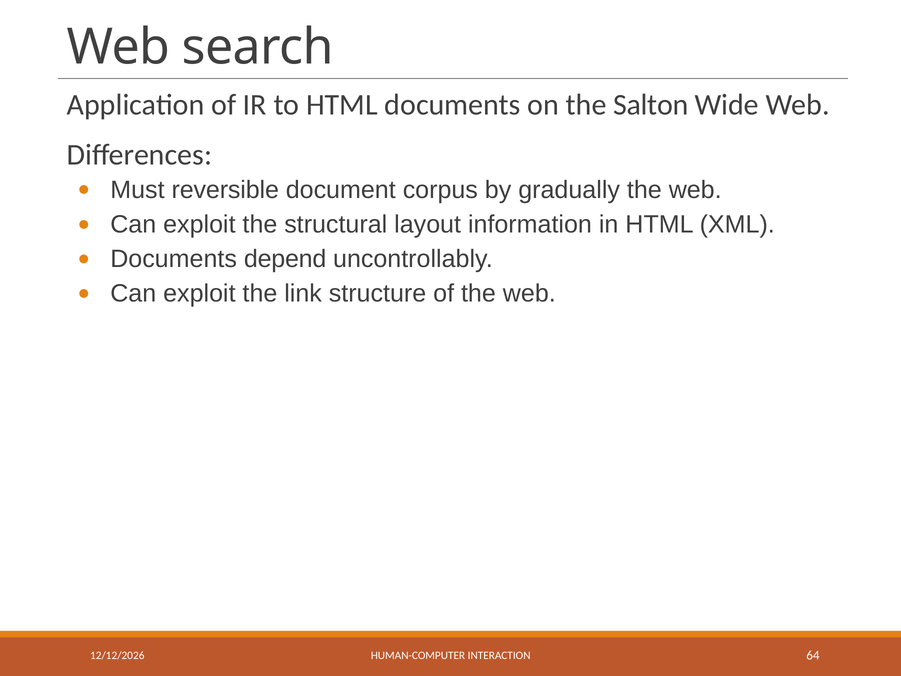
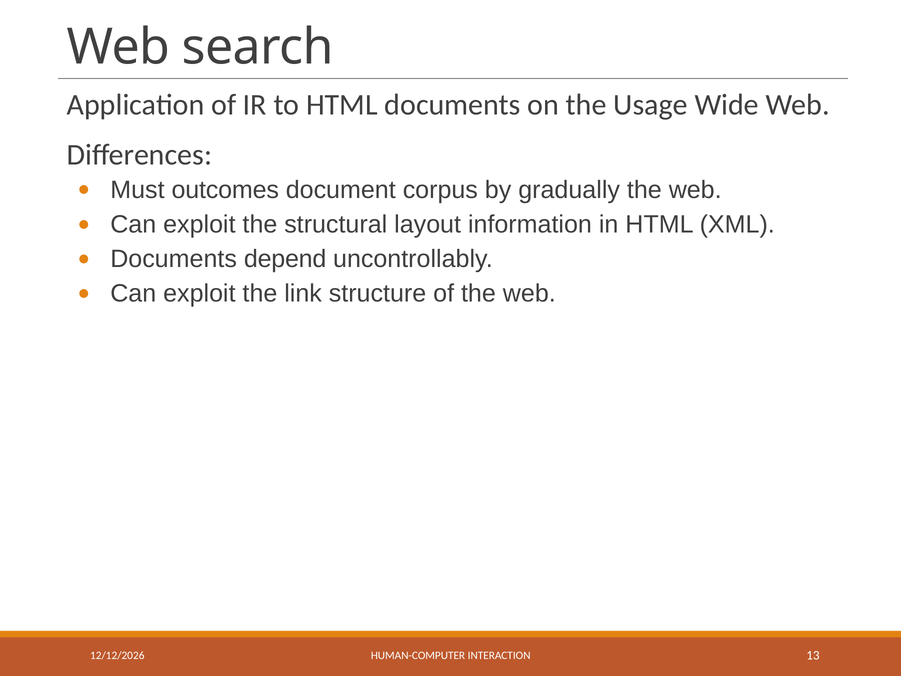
Salton: Salton -> Usage
reversible: reversible -> outcomes
64: 64 -> 13
